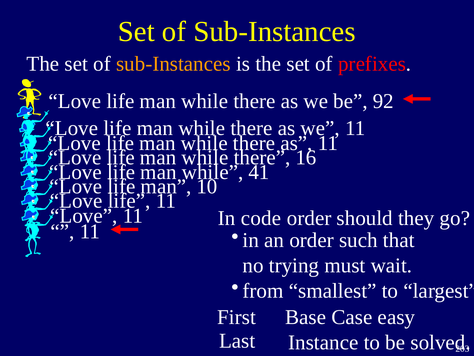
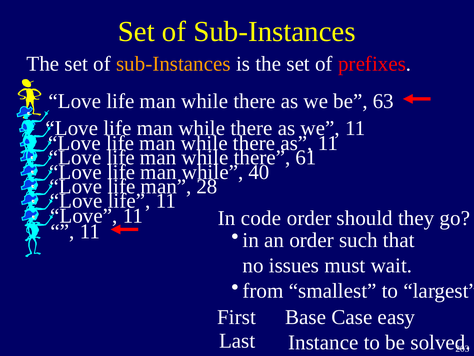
92: 92 -> 63
16: 16 -> 61
41: 41 -> 40
10: 10 -> 28
trying: trying -> issues
